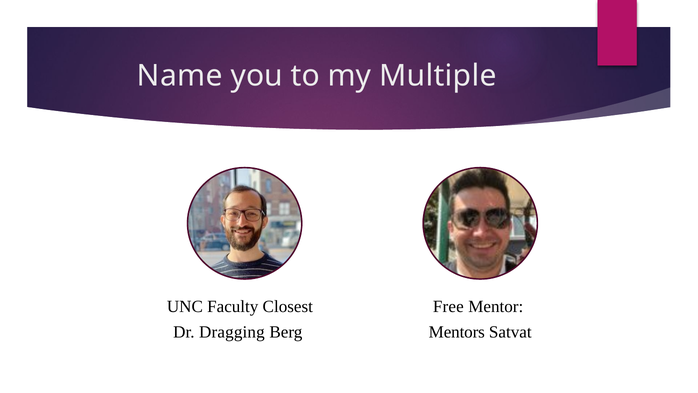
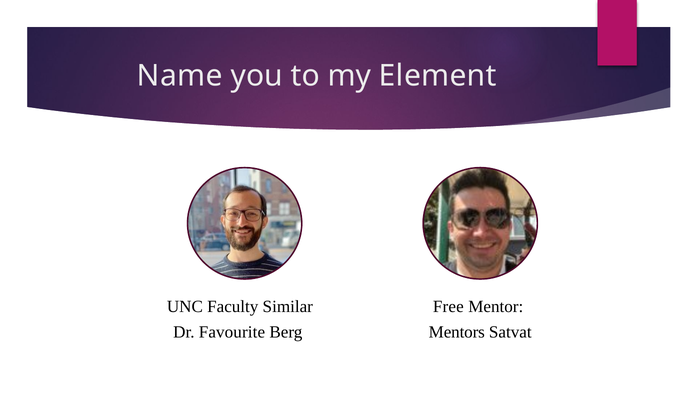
Multiple: Multiple -> Element
Closest: Closest -> Similar
Dragging: Dragging -> Favourite
